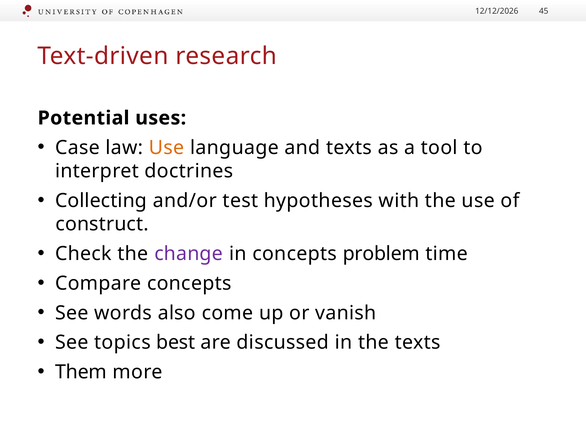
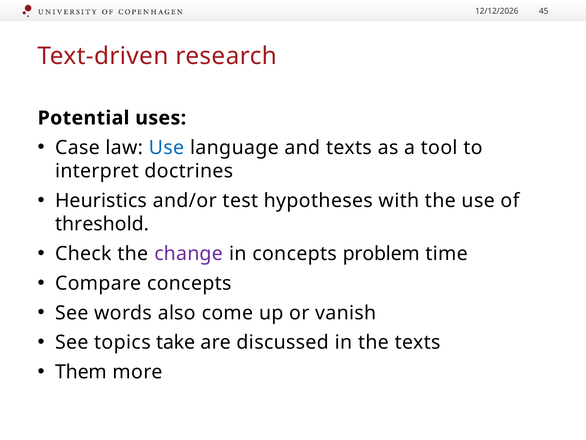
Use at (167, 147) colour: orange -> blue
Collecting: Collecting -> Heuristics
construct: construct -> threshold
best: best -> take
